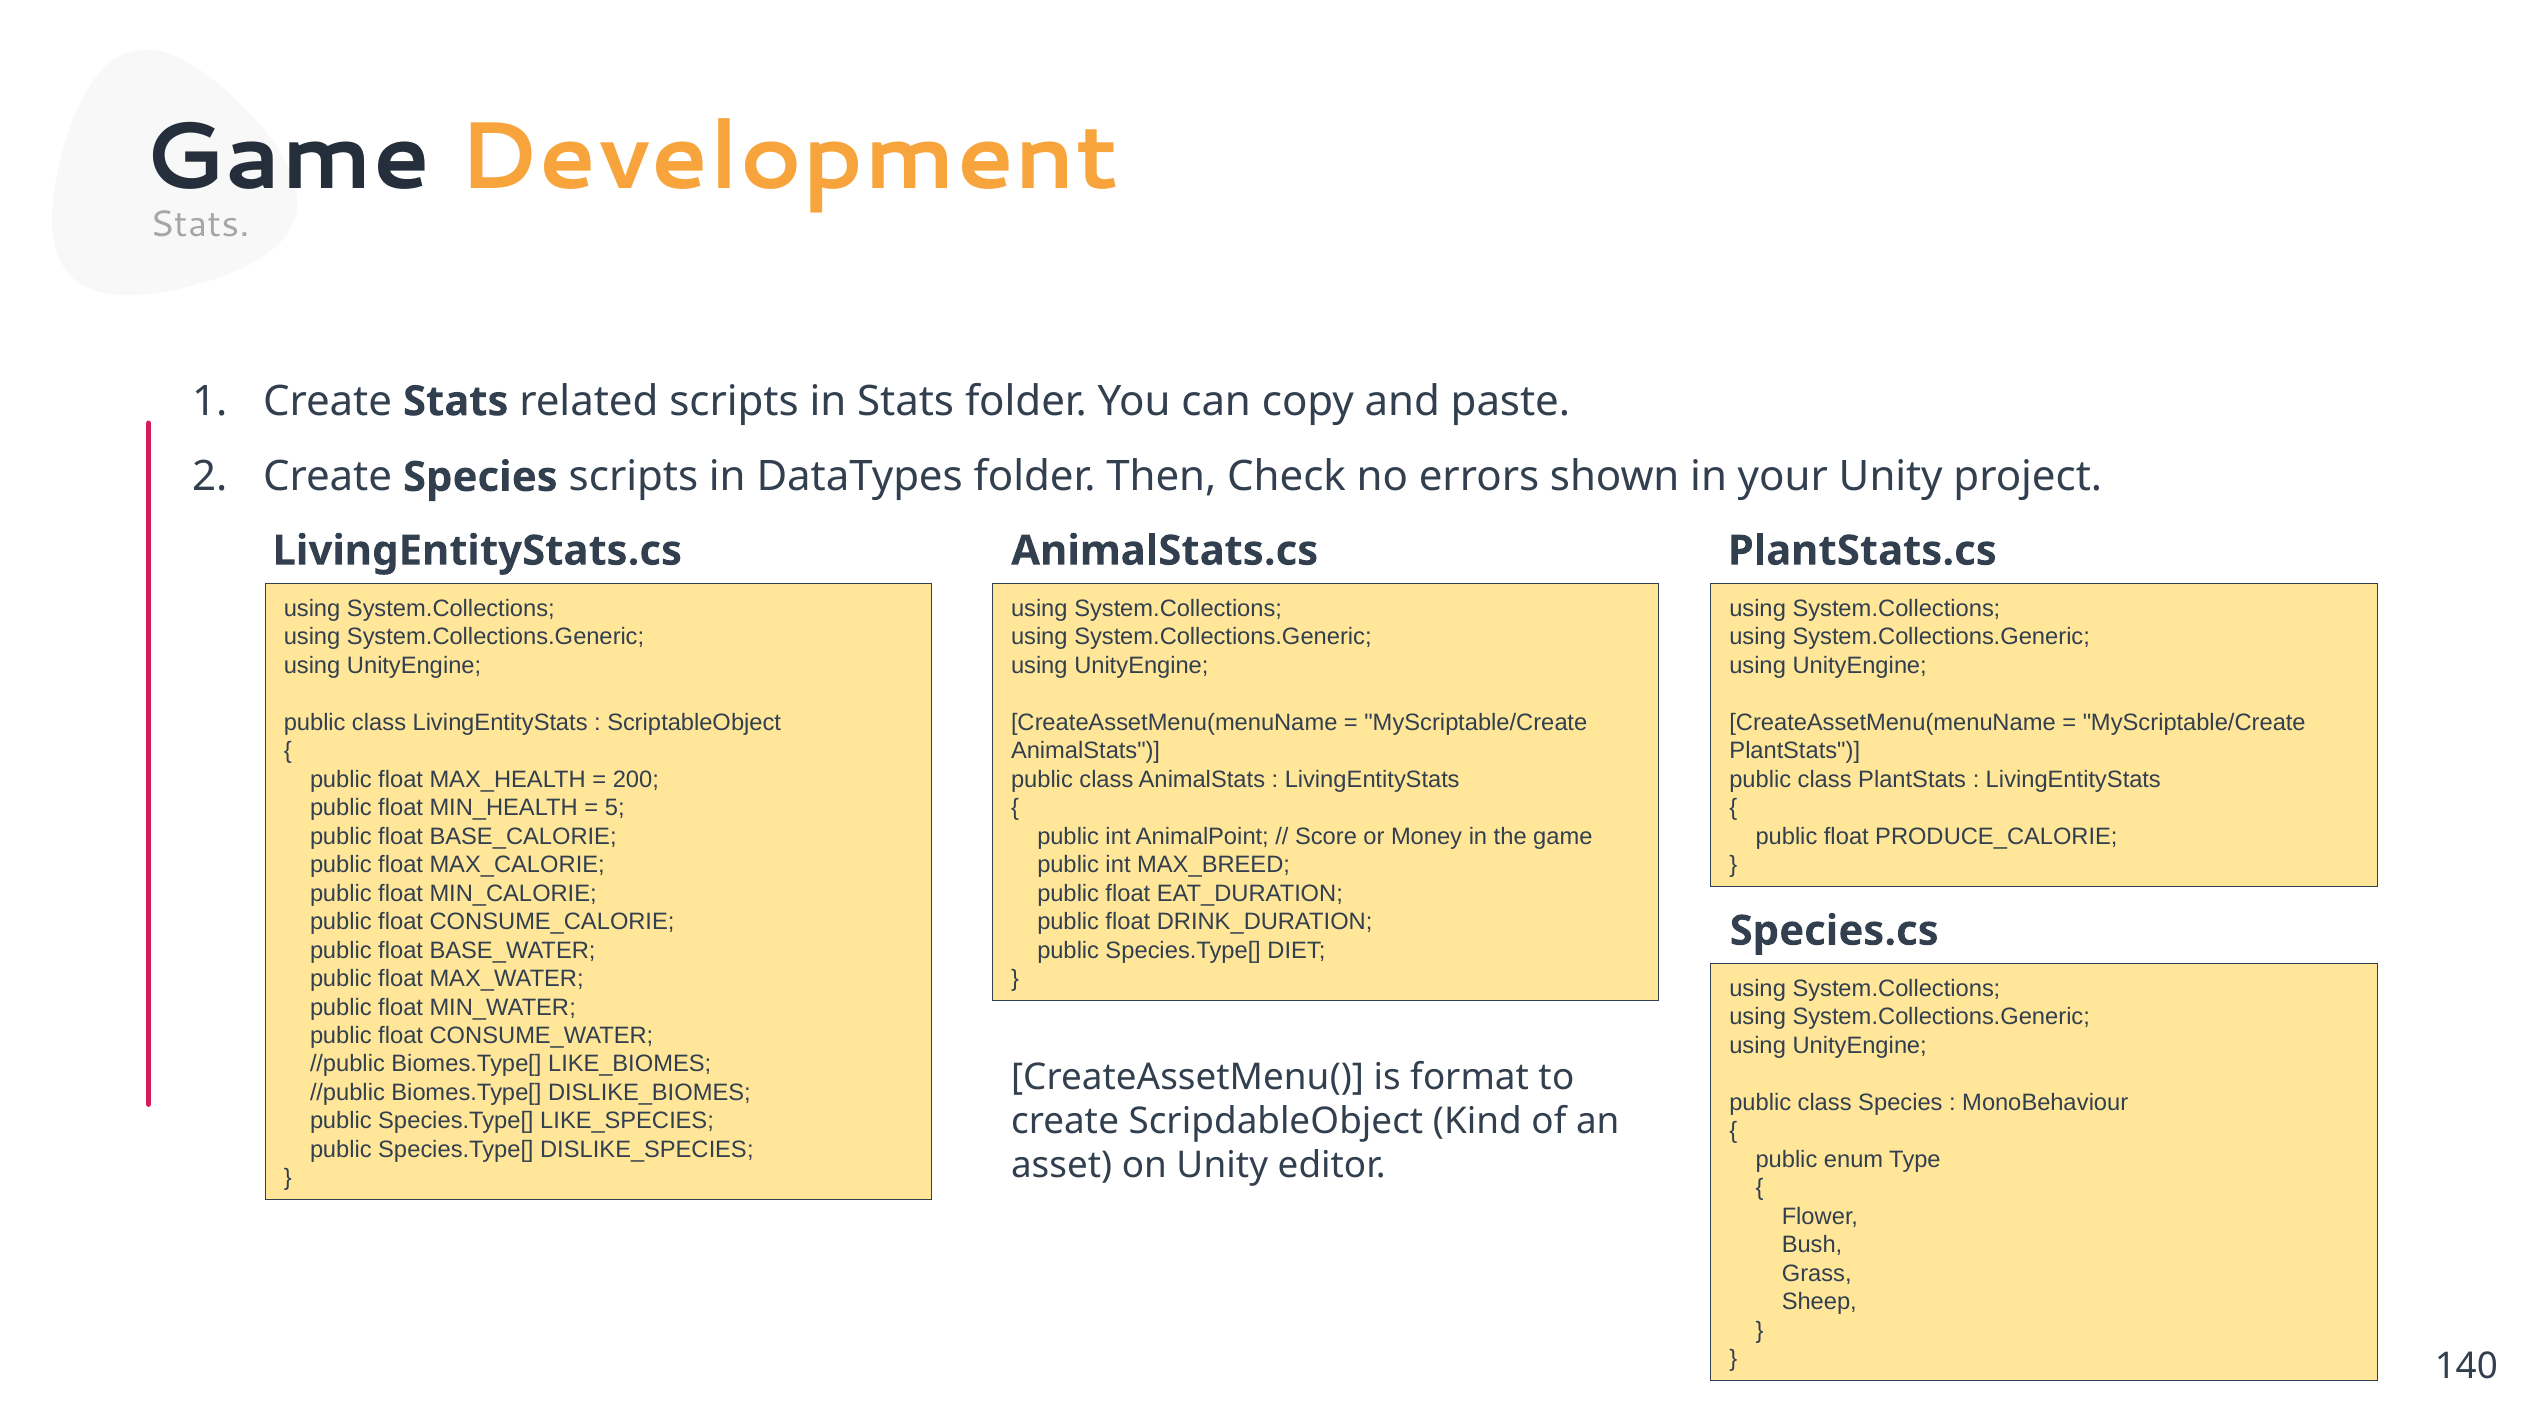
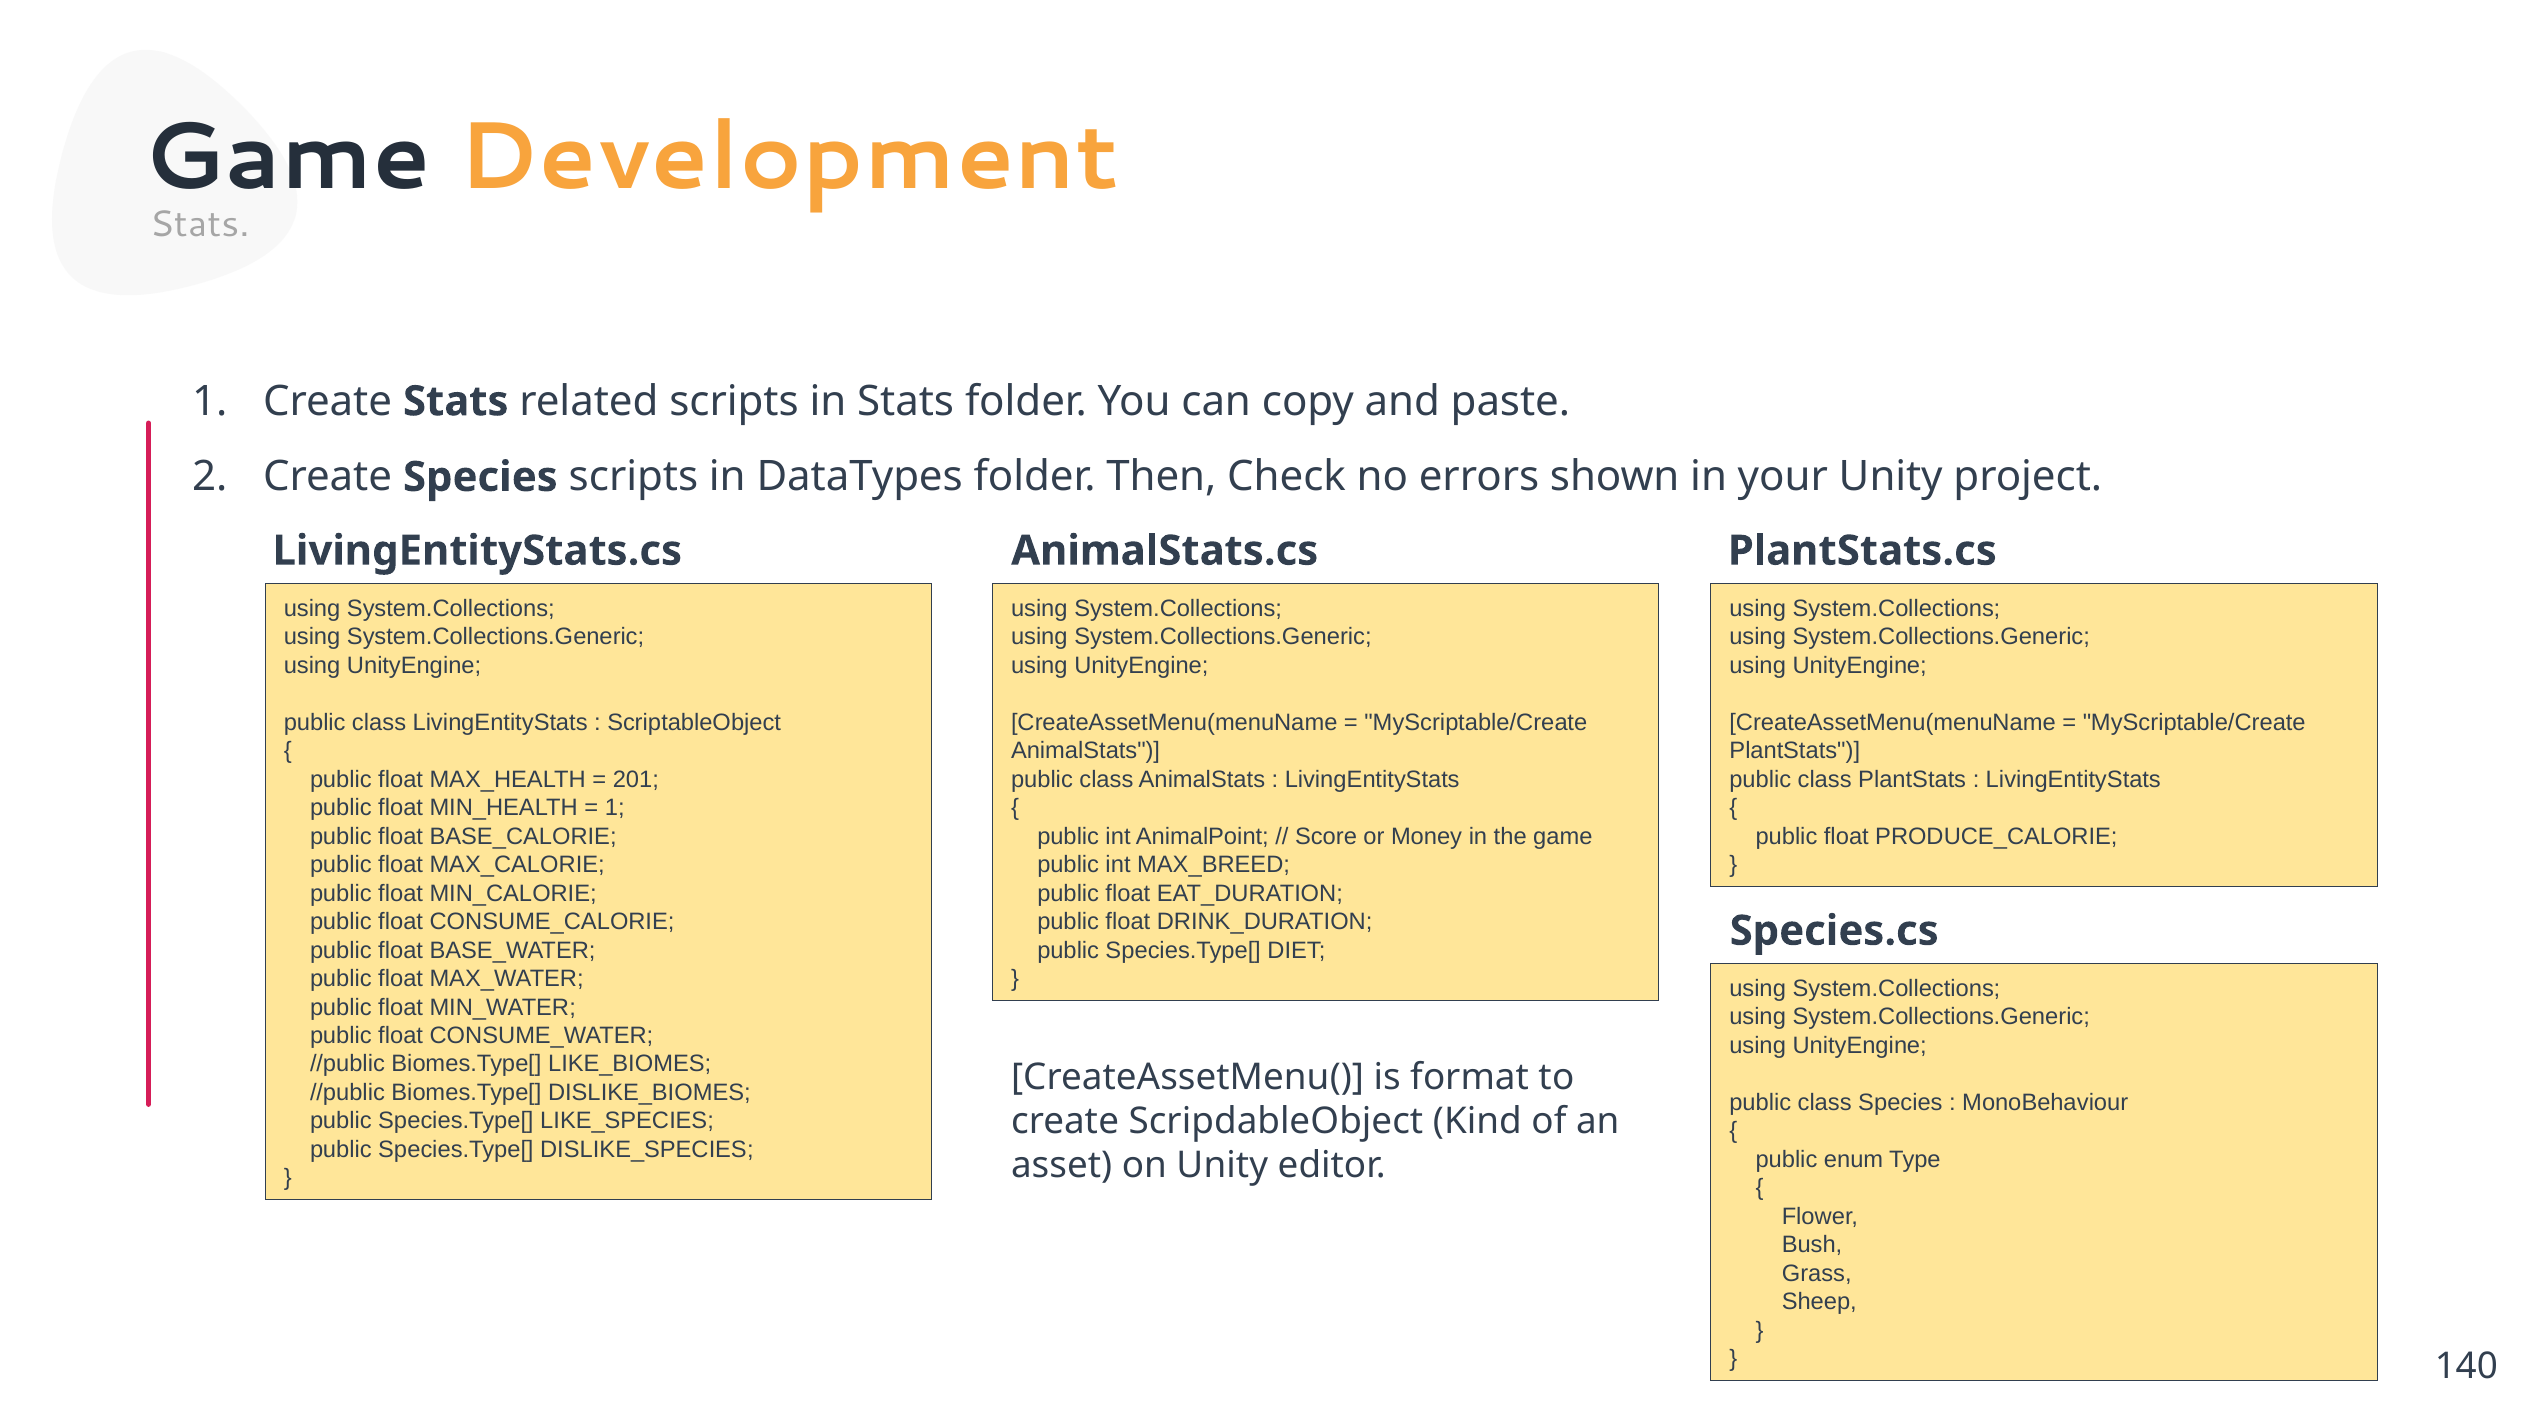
200: 200 -> 201
5 at (615, 808): 5 -> 1
